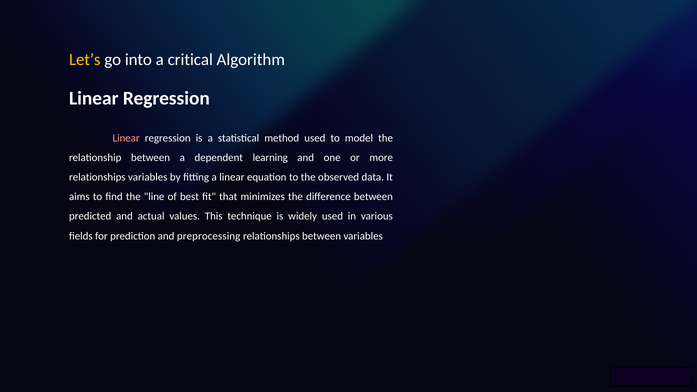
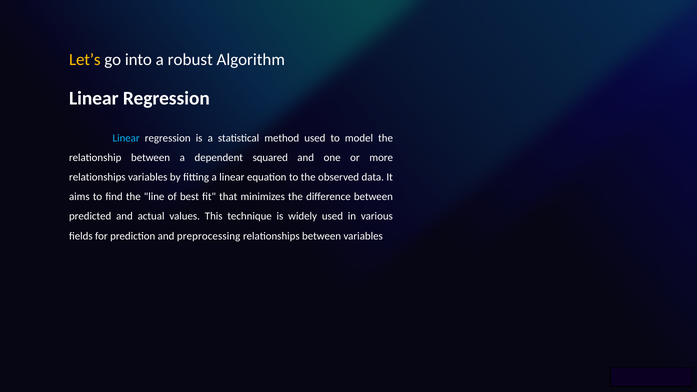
critical: critical -> robust
Linear at (126, 138) colour: pink -> light blue
learning: learning -> squared
